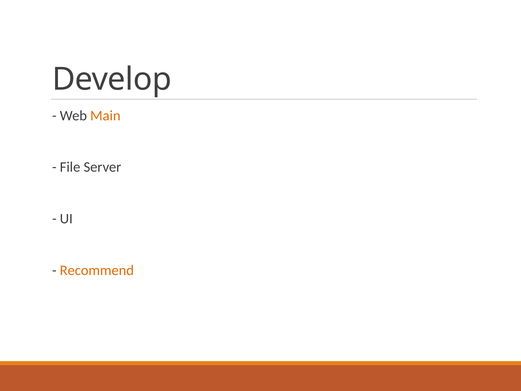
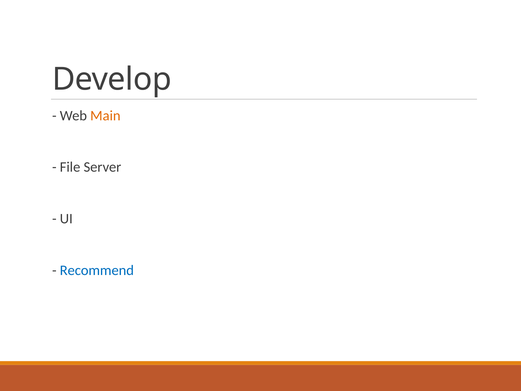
Recommend colour: orange -> blue
